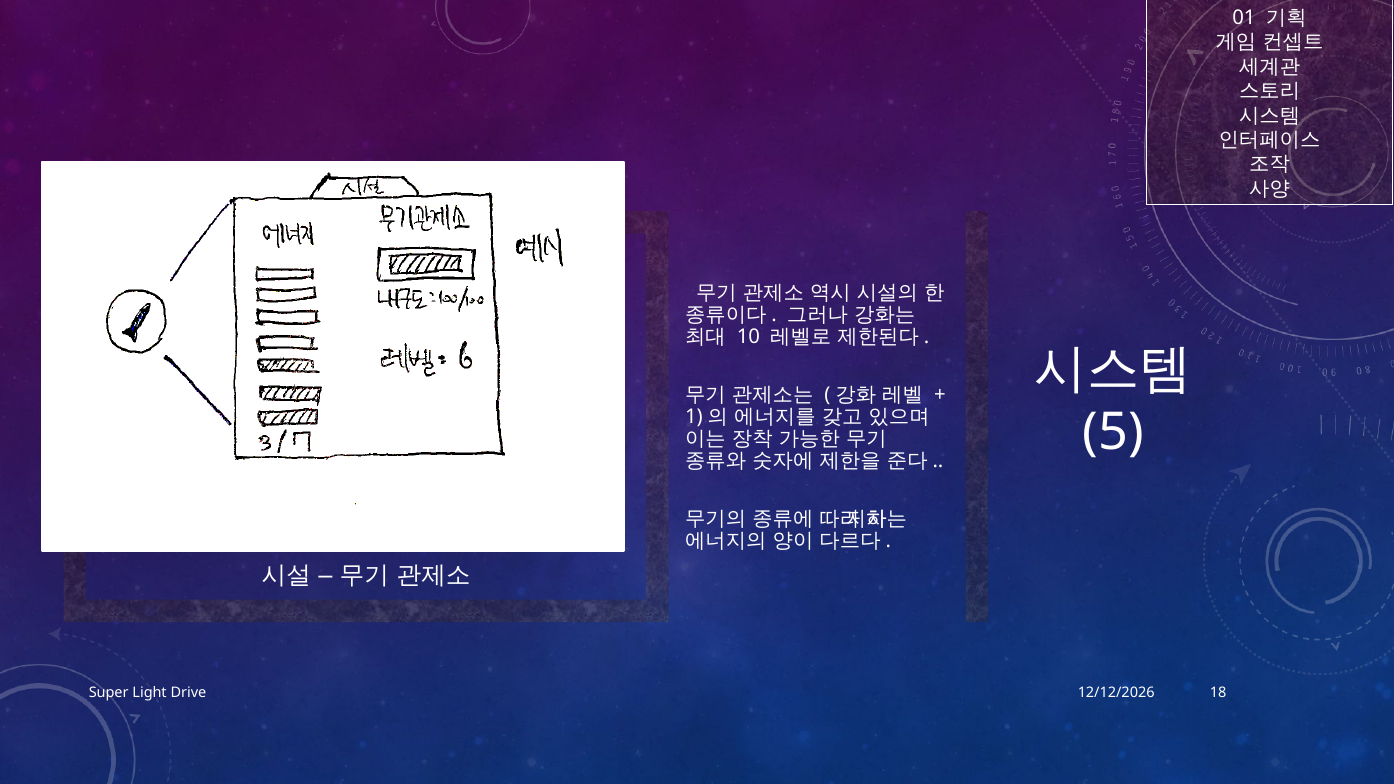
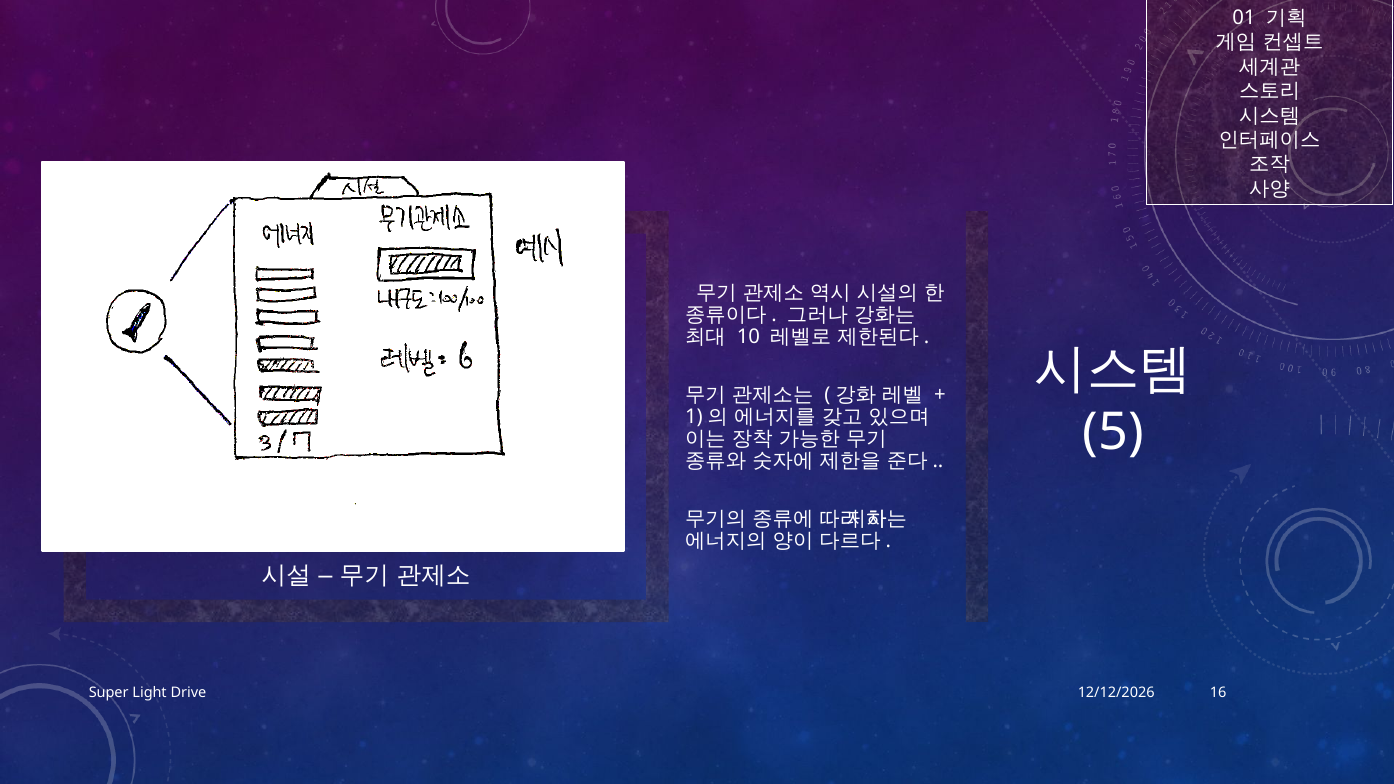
18: 18 -> 16
